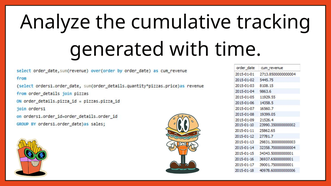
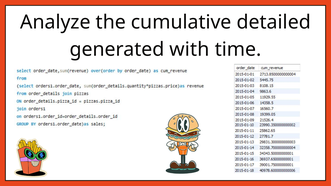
tracking: tracking -> detailed
